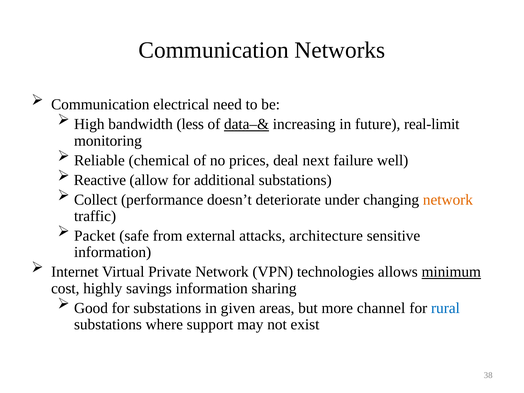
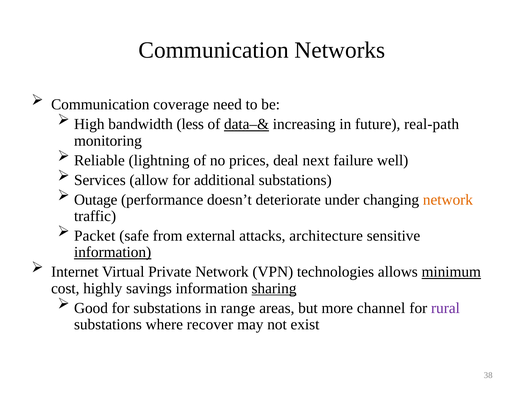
electrical: electrical -> coverage
real-limit: real-limit -> real-path
chemical: chemical -> lightning
Reactive: Reactive -> Services
Collect: Collect -> Outage
information at (113, 252) underline: none -> present
sharing underline: none -> present
given: given -> range
rural colour: blue -> purple
support: support -> recover
